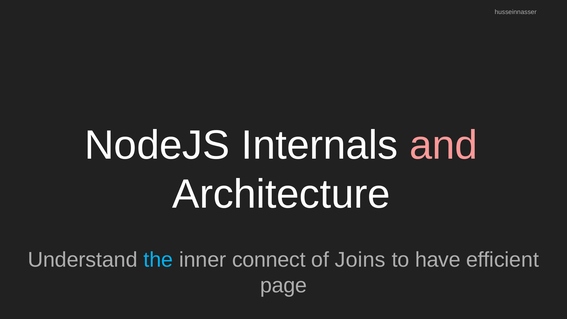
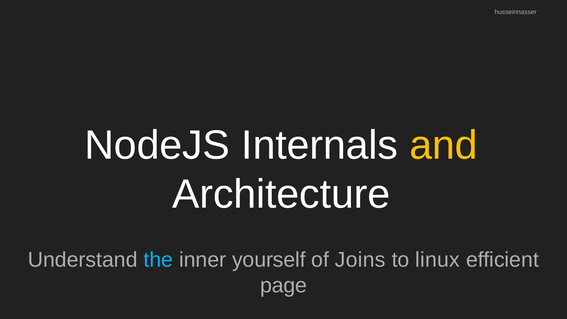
and colour: pink -> yellow
connect: connect -> yourself
have: have -> linux
